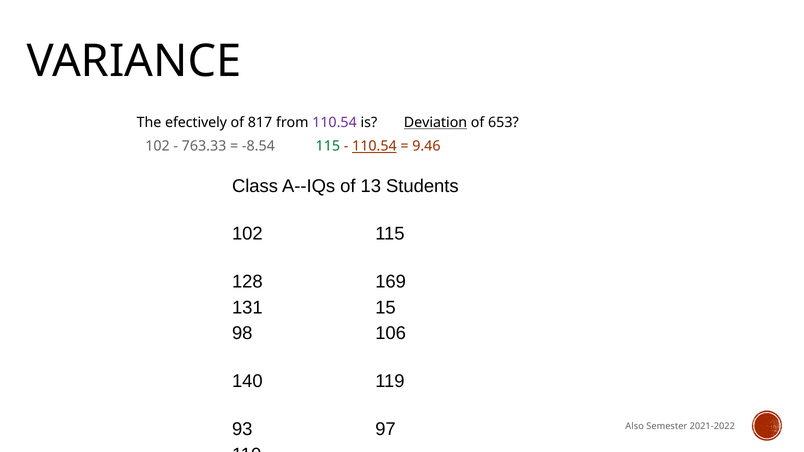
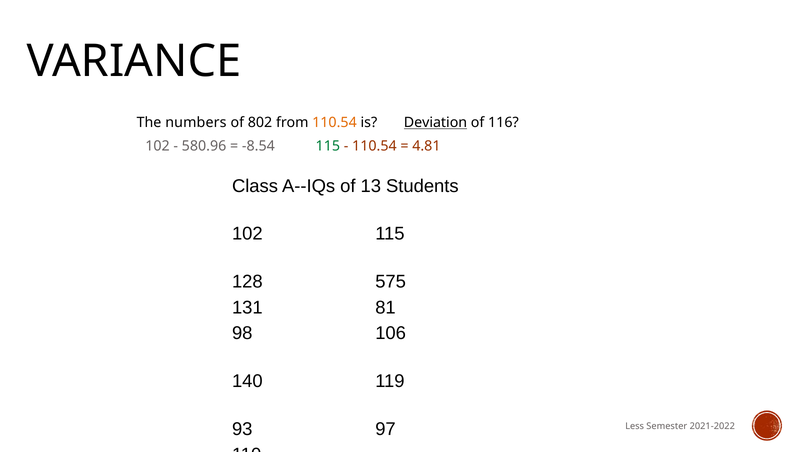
efectively: efectively -> numbers
817: 817 -> 802
110.54 at (334, 123) colour: purple -> orange
653: 653 -> 116
763.33: 763.33 -> 580.96
110.54 at (374, 146) underline: present -> none
9.46: 9.46 -> 4.81
169: 169 -> 575
15: 15 -> 81
Also: Also -> Less
